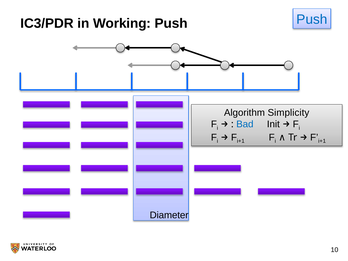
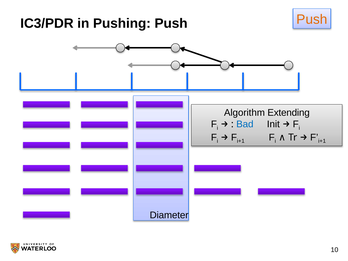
Working: Working -> Pushing
Push at (312, 19) colour: blue -> orange
Simplicity: Simplicity -> Extending
